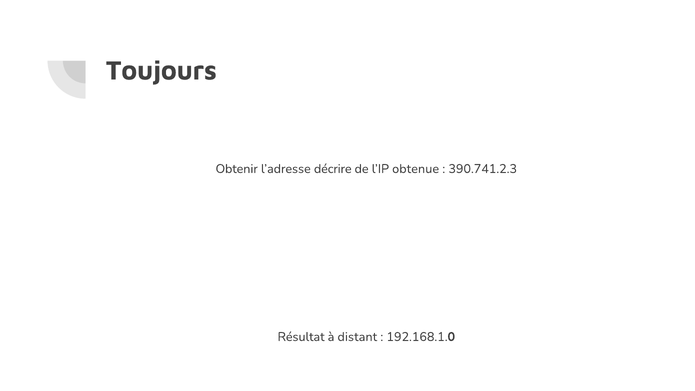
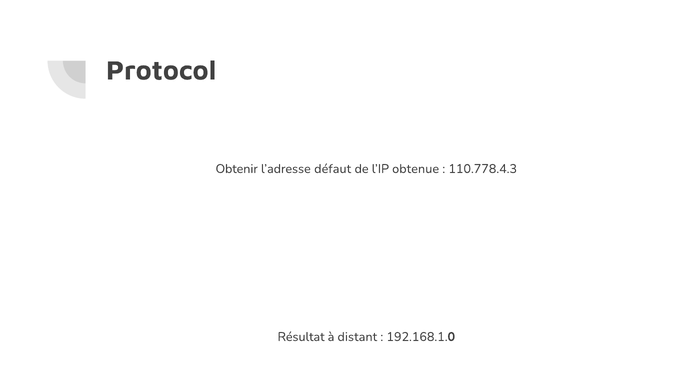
Toujours: Toujours -> Protocol
décrire: décrire -> défaut
390.741.2.3: 390.741.2.3 -> 110.778.4.3
